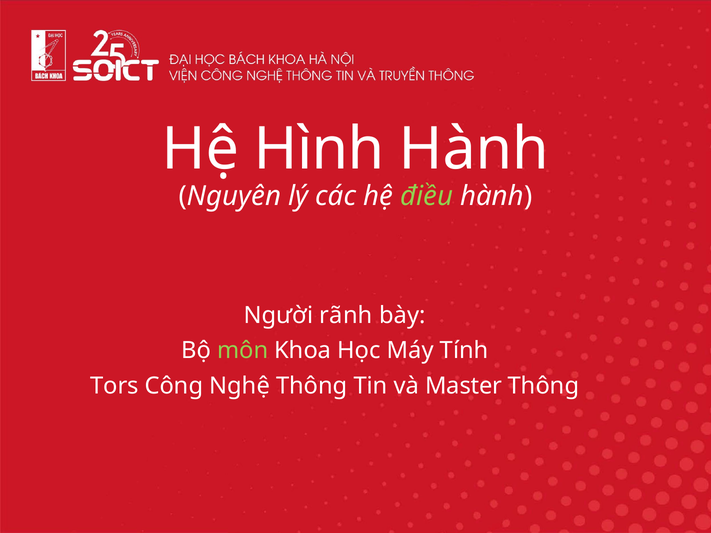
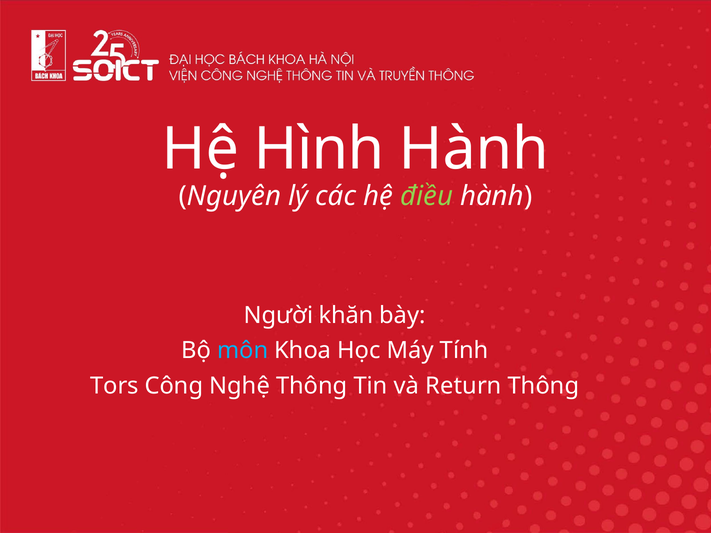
rãnh: rãnh -> khăn
môn colour: light green -> light blue
Master: Master -> Return
